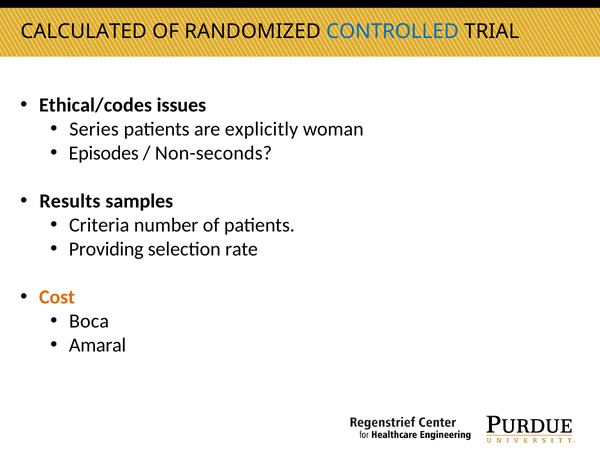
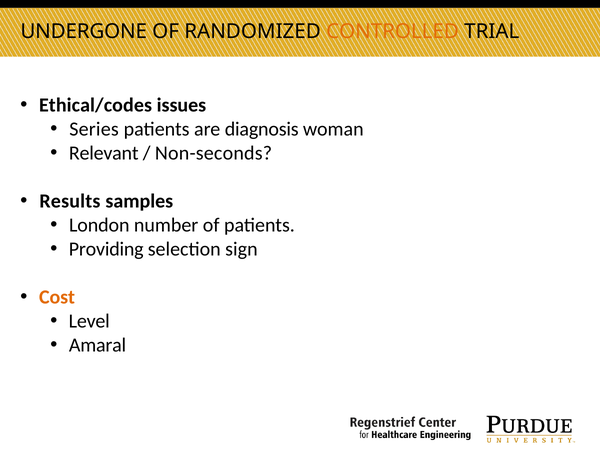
CALCULATED: CALCULATED -> UNDERGONE
CONTROLLED colour: blue -> orange
explicitly: explicitly -> diagnosis
Episodes: Episodes -> Relevant
Criteria: Criteria -> London
rate: rate -> sign
Boca: Boca -> Level
